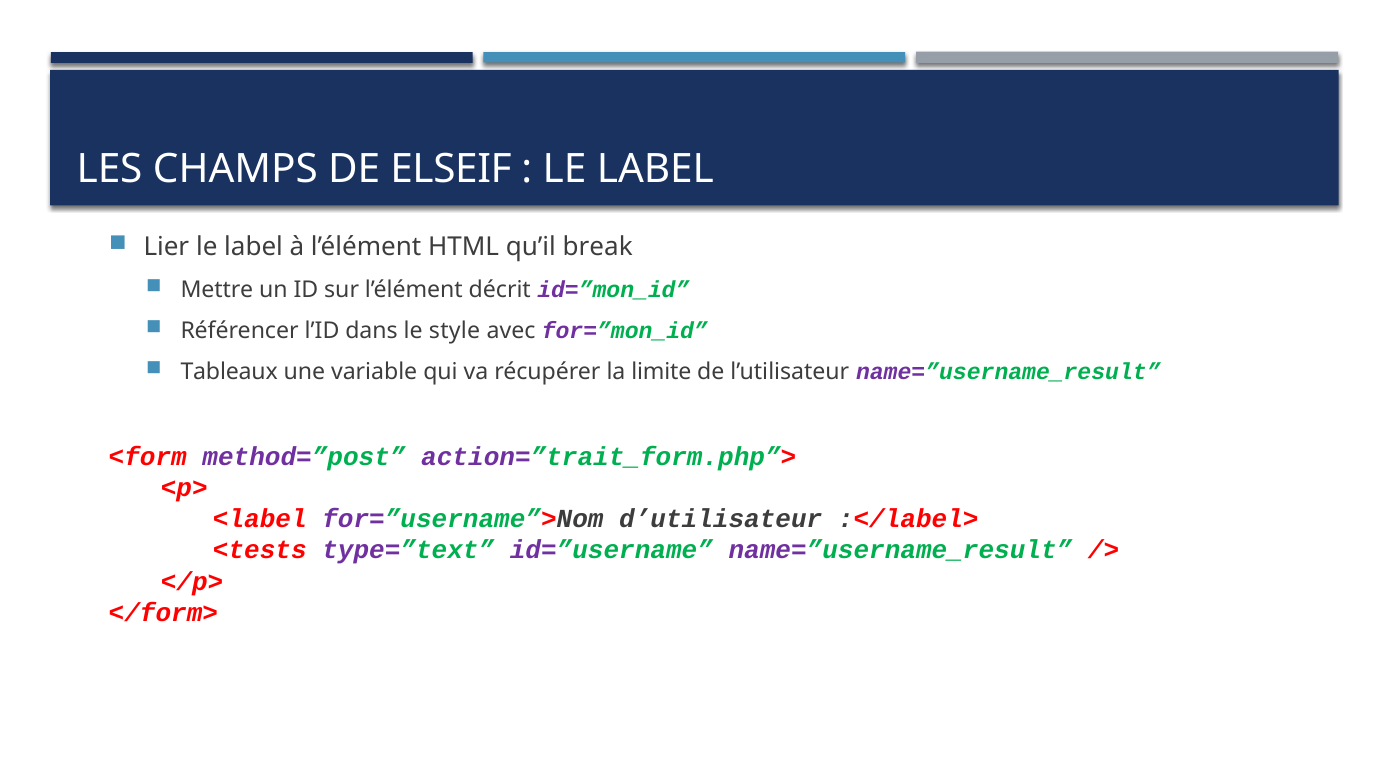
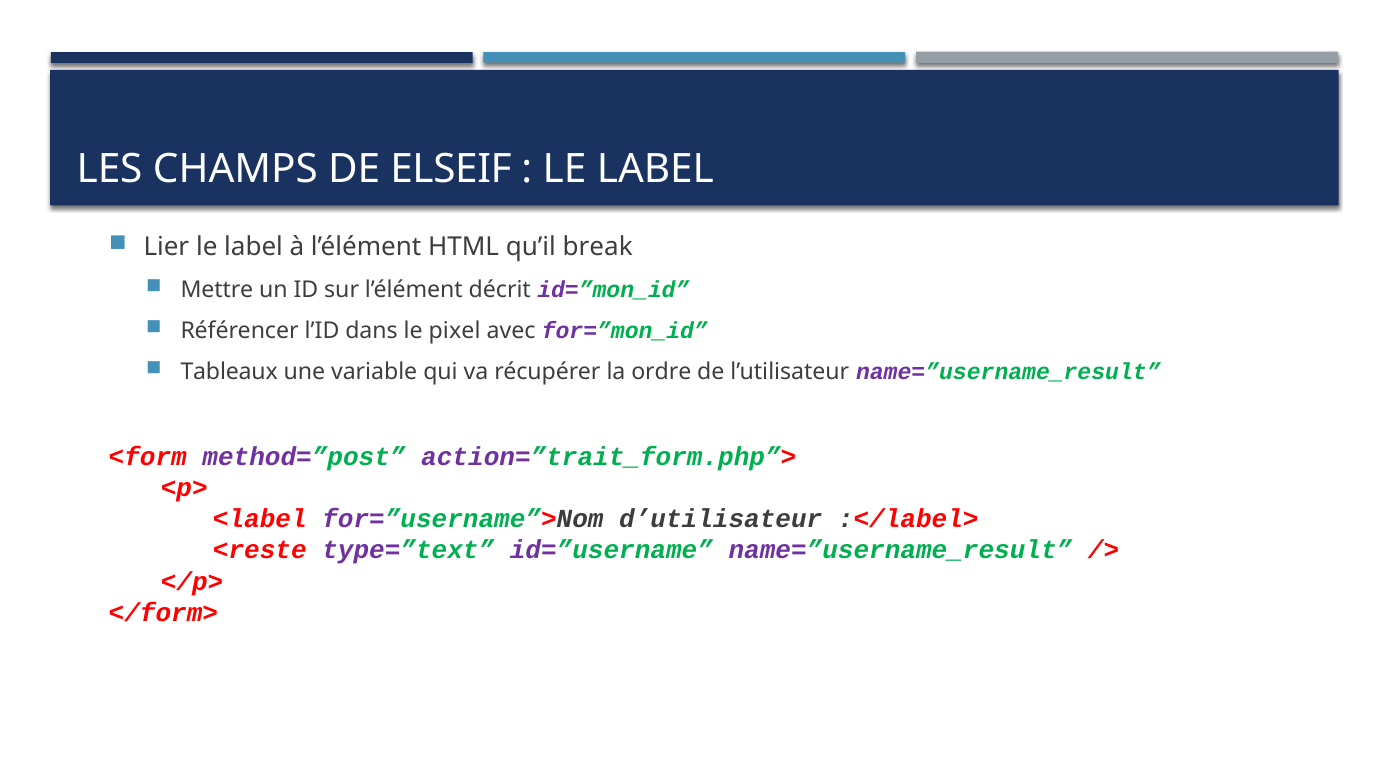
style: style -> pixel
limite: limite -> ordre
<tests: <tests -> <reste
